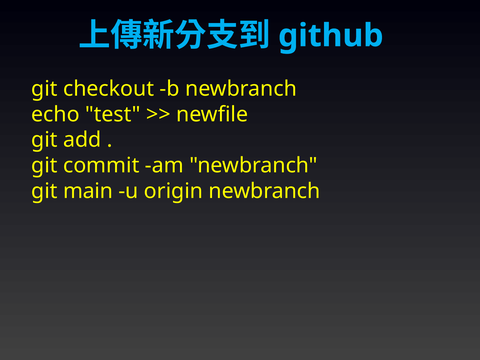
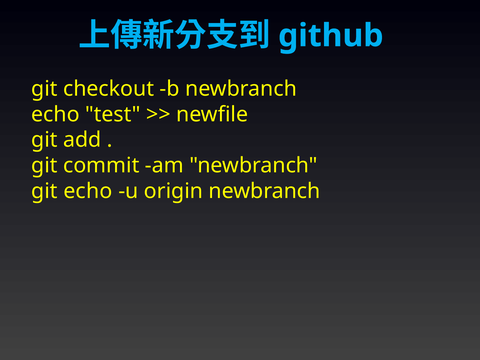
git main: main -> echo
